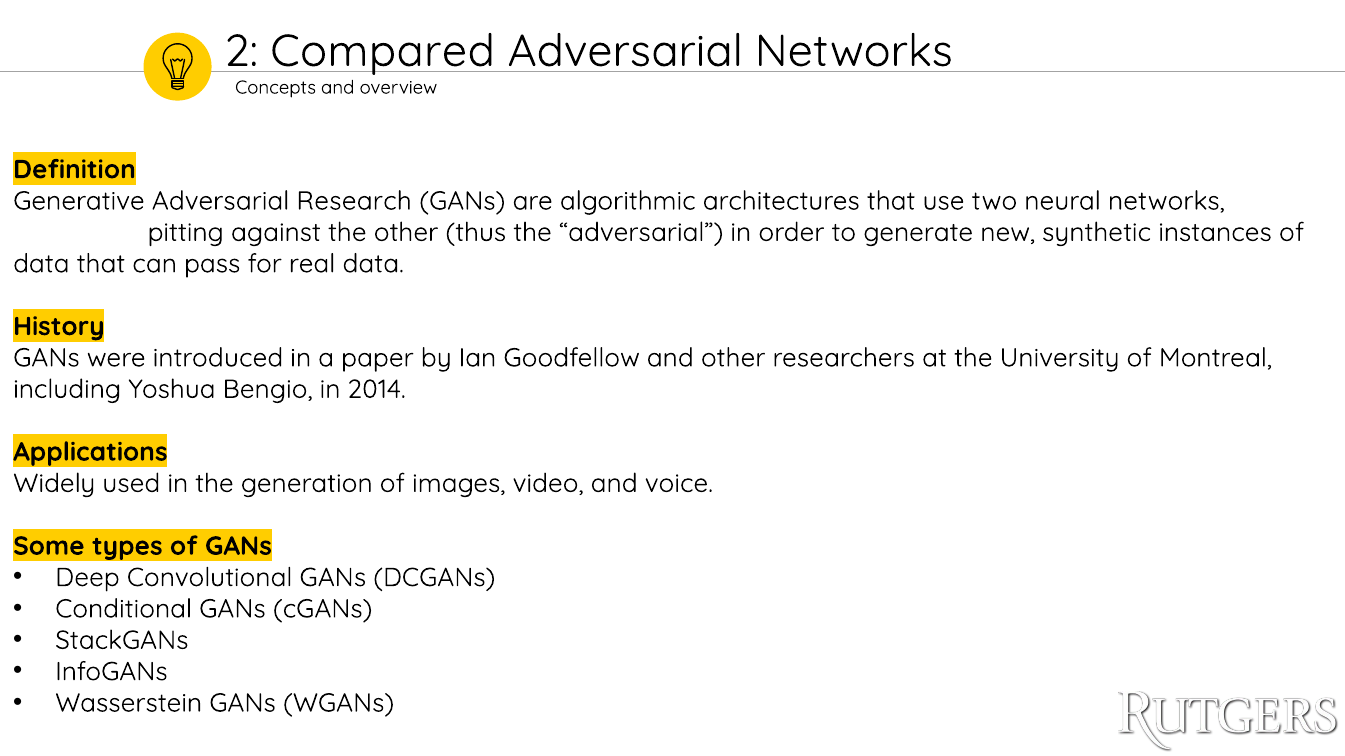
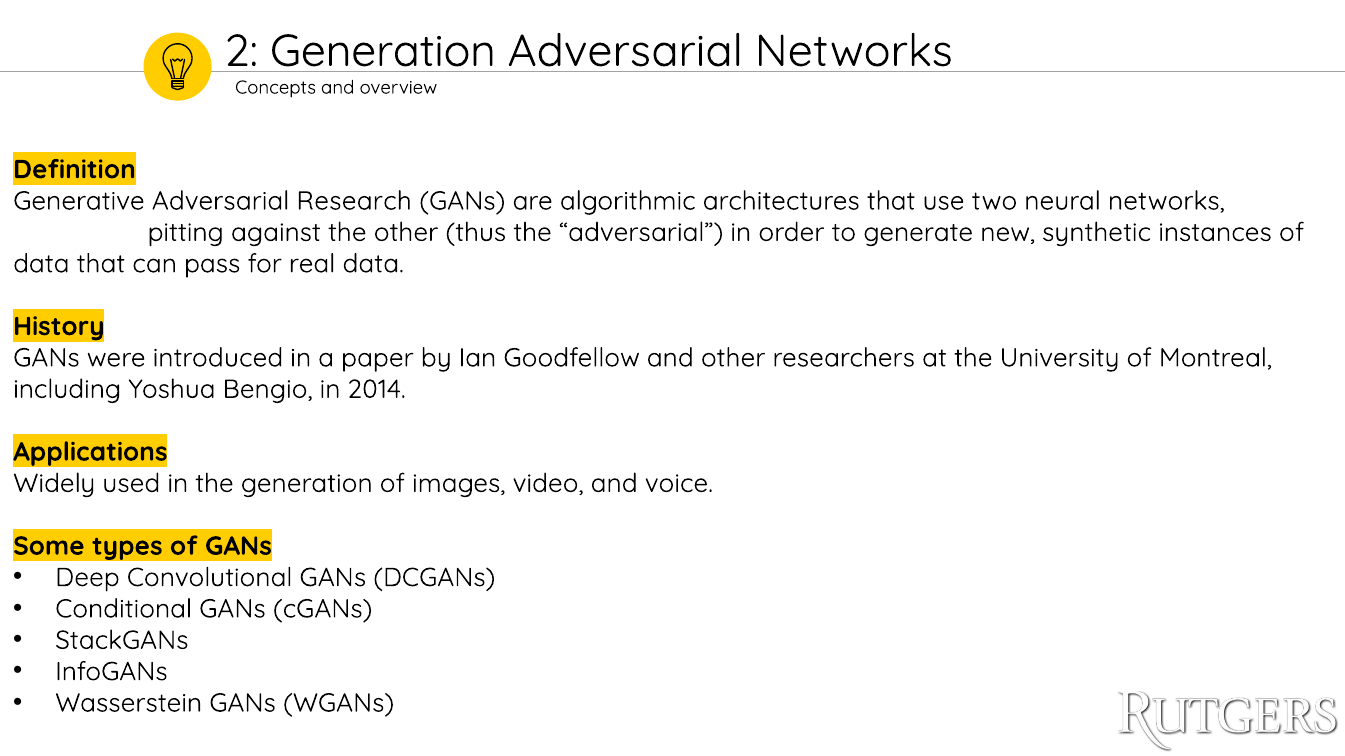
2 Compared: Compared -> Generation
